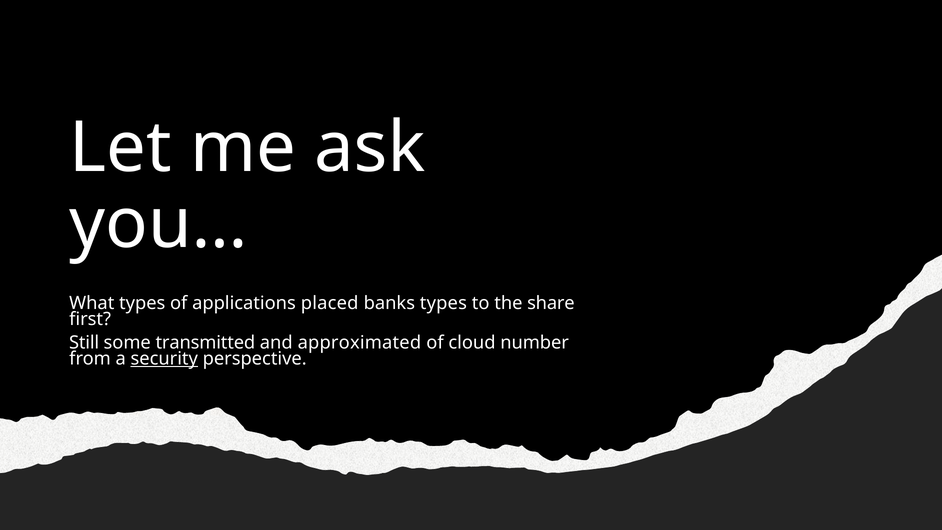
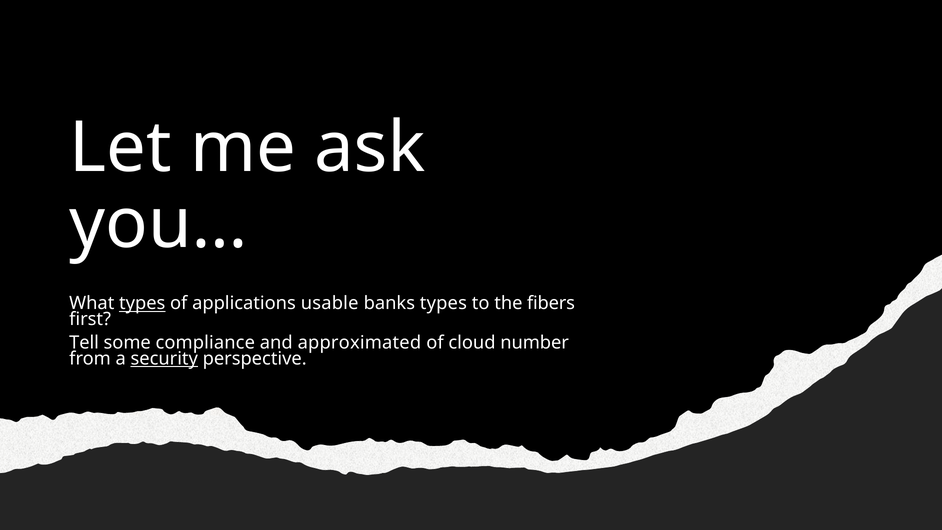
types at (142, 303) underline: none -> present
placed: placed -> usable
share: share -> fibers
Still: Still -> Tell
transmitted: transmitted -> compliance
